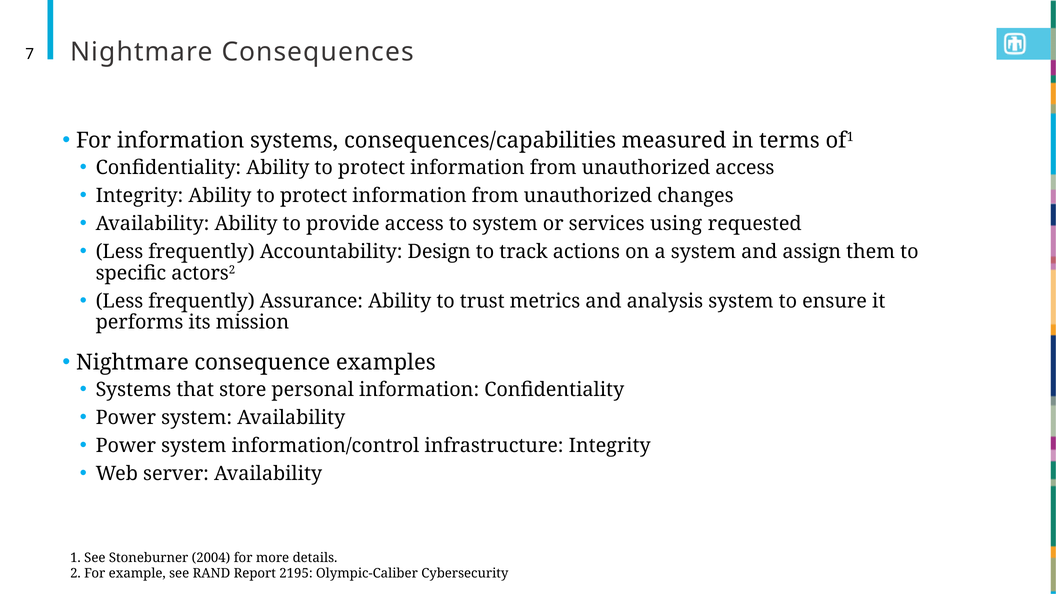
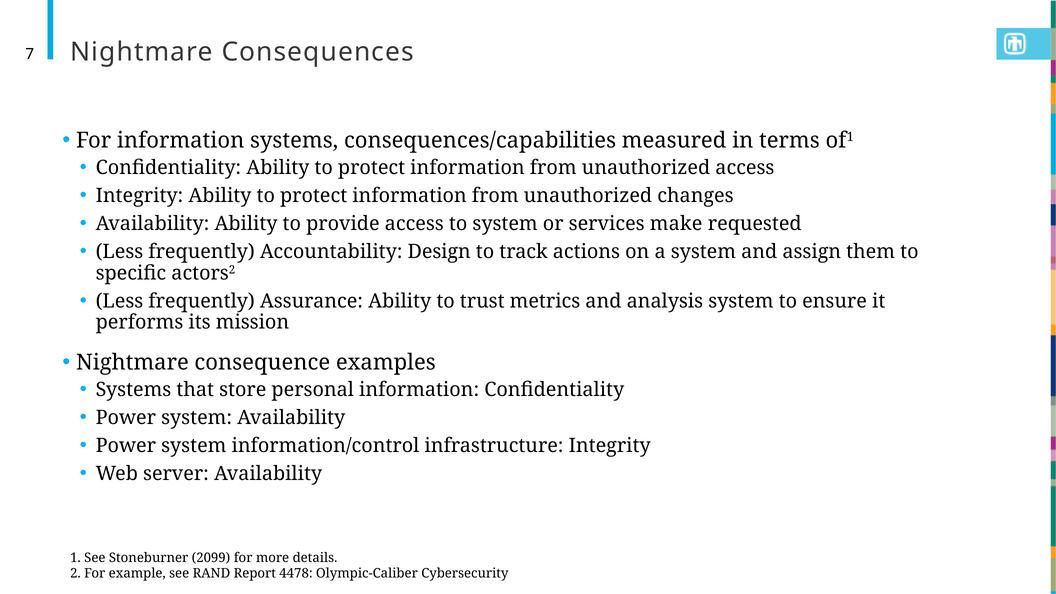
using: using -> make
2004: 2004 -> 2099
2195: 2195 -> 4478
